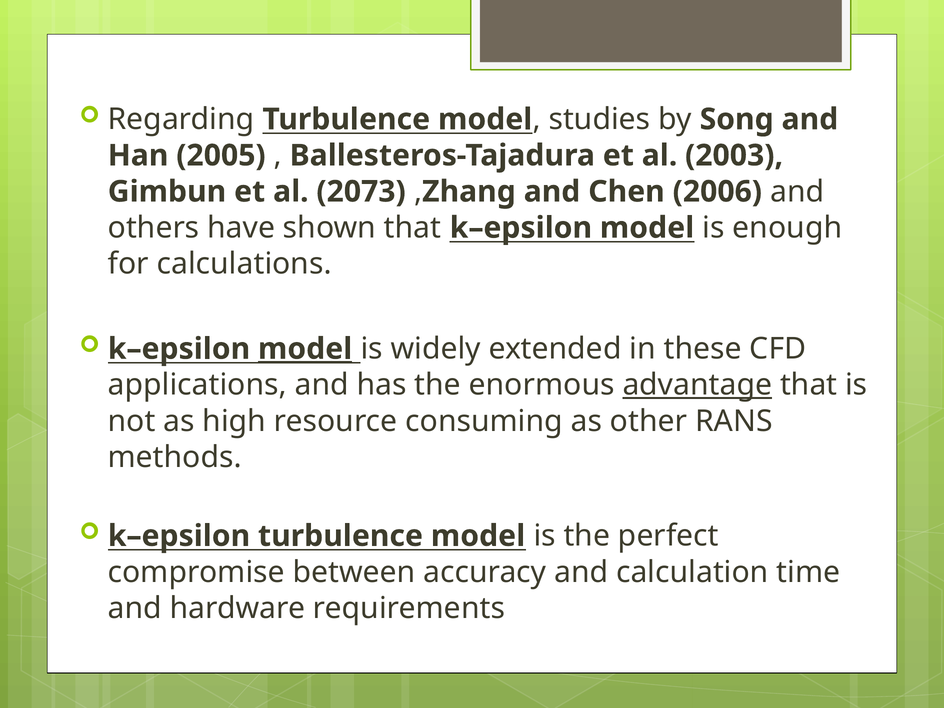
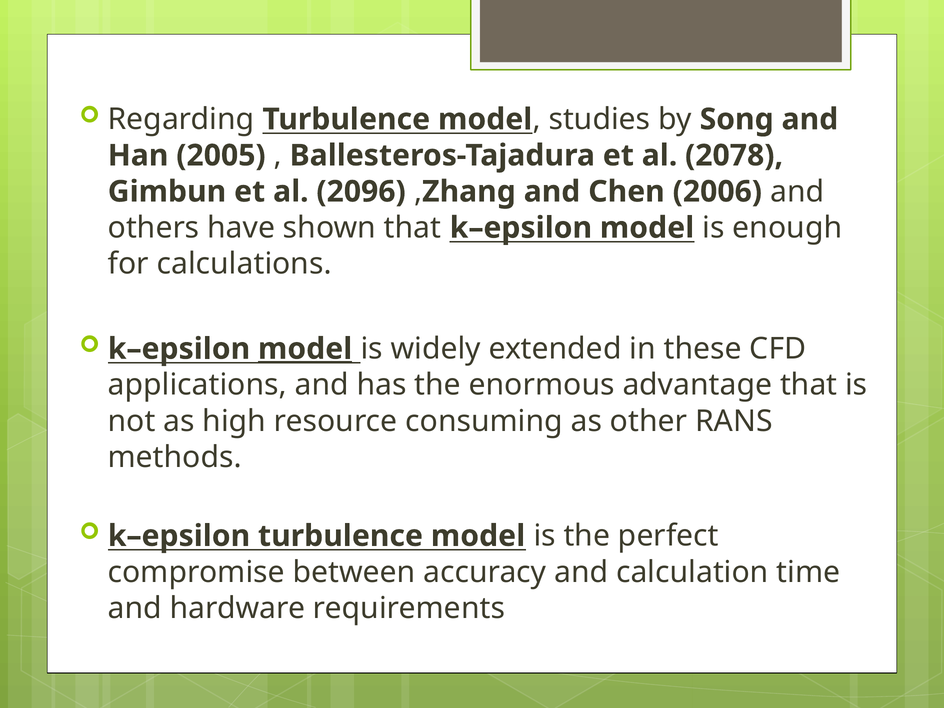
2003: 2003 -> 2078
2073: 2073 -> 2096
advantage underline: present -> none
